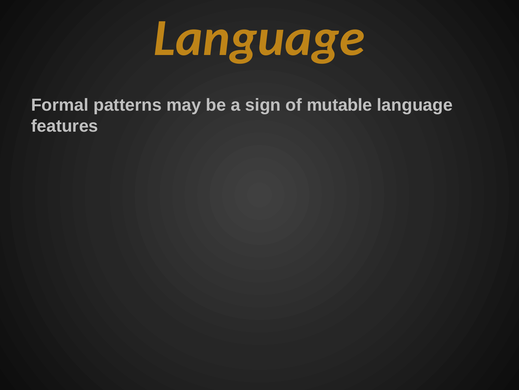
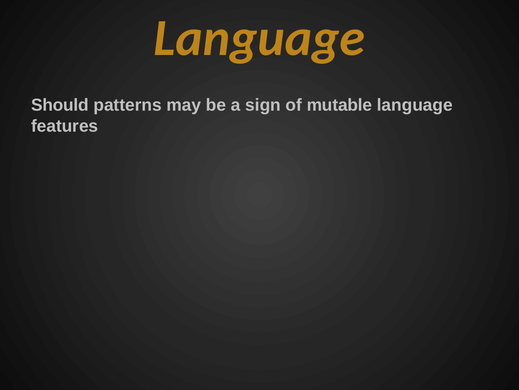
Formal: Formal -> Should
